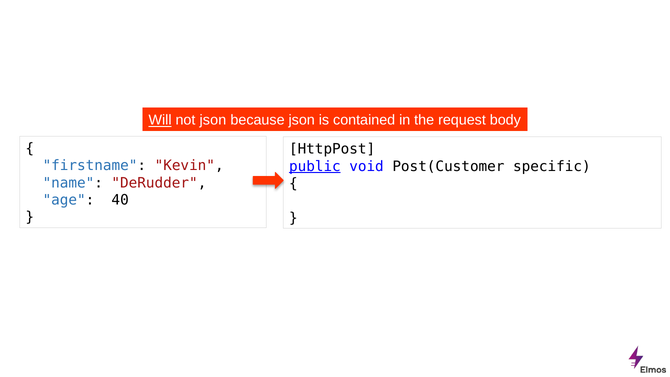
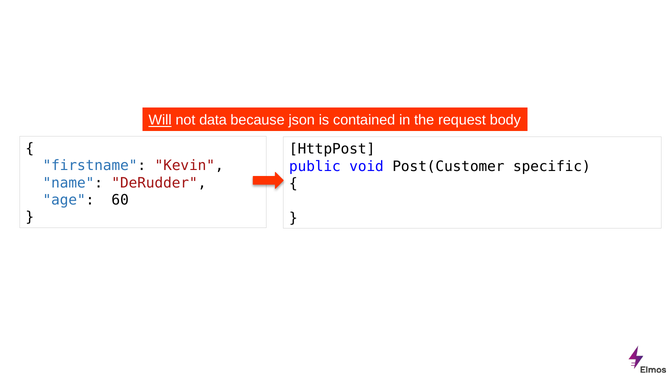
not json: json -> data
public underline: present -> none
40: 40 -> 60
